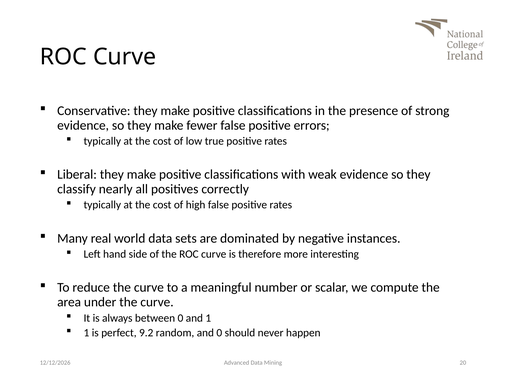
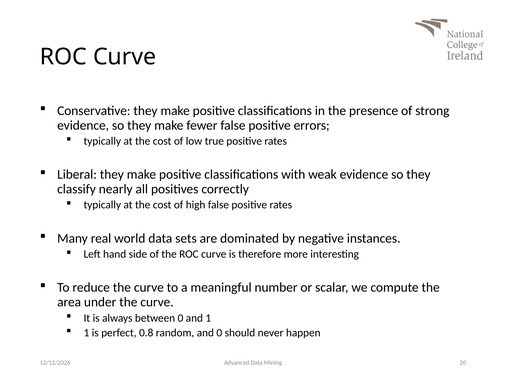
9.2: 9.2 -> 0.8
